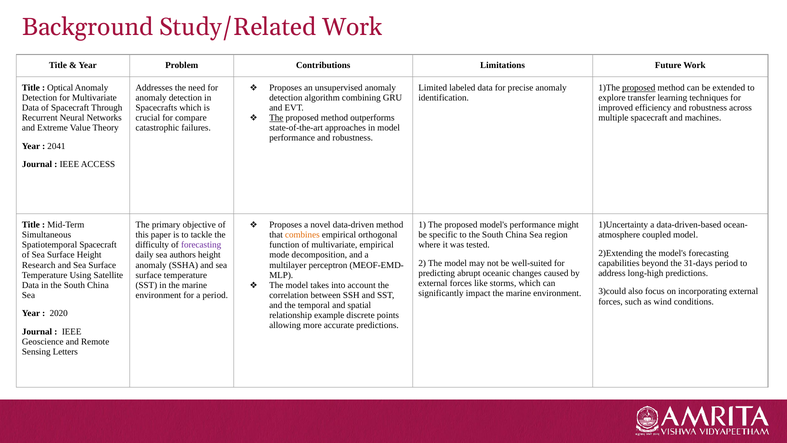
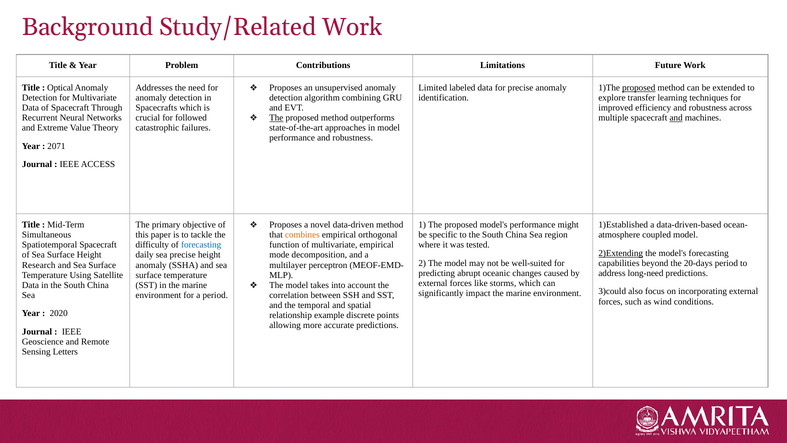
compare: compare -> followed
and at (676, 118) underline: none -> present
2041: 2041 -> 2071
1)Uncertainty: 1)Uncertainty -> 1)Established
forecasting at (201, 245) colour: purple -> blue
2)Extending underline: none -> present
sea authors: authors -> precise
31-days: 31-days -> 20-days
long-high: long-high -> long-need
